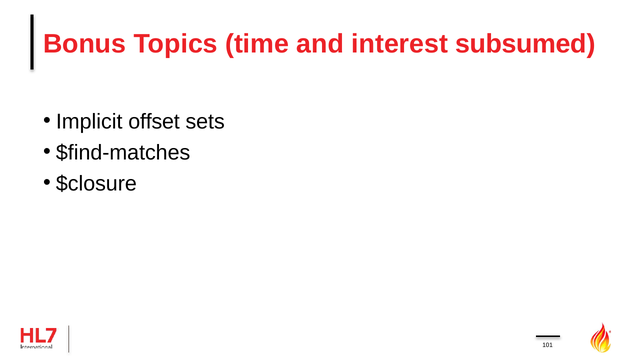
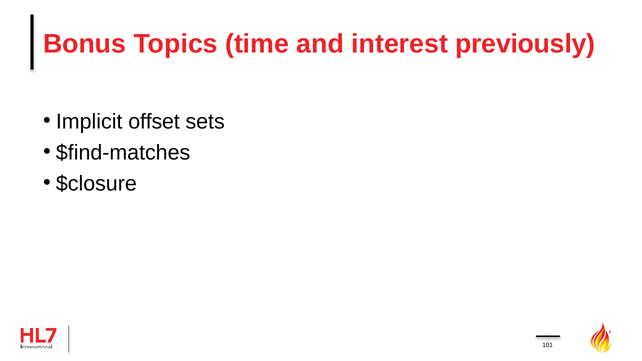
subsumed: subsumed -> previously
